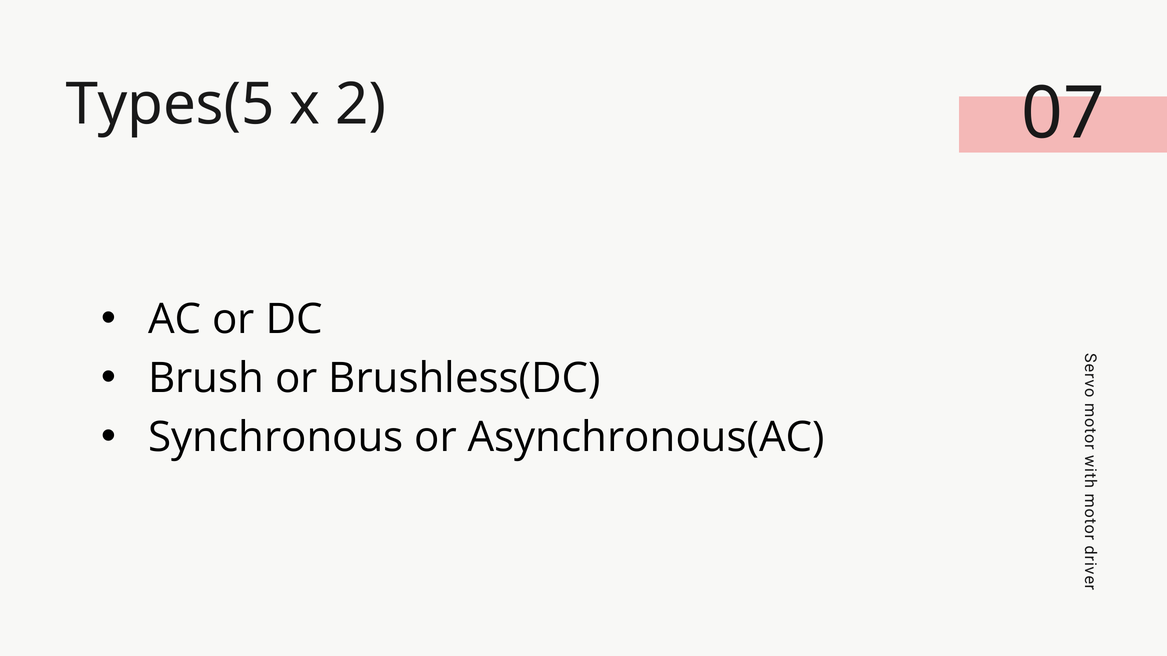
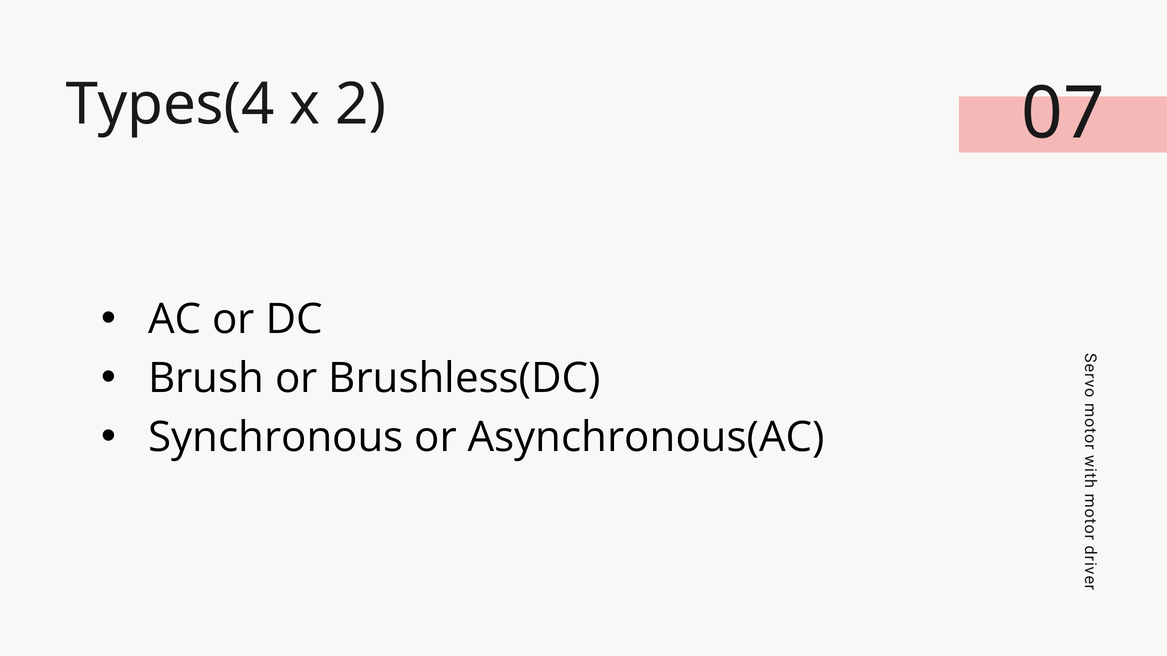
Types(5: Types(5 -> Types(4
